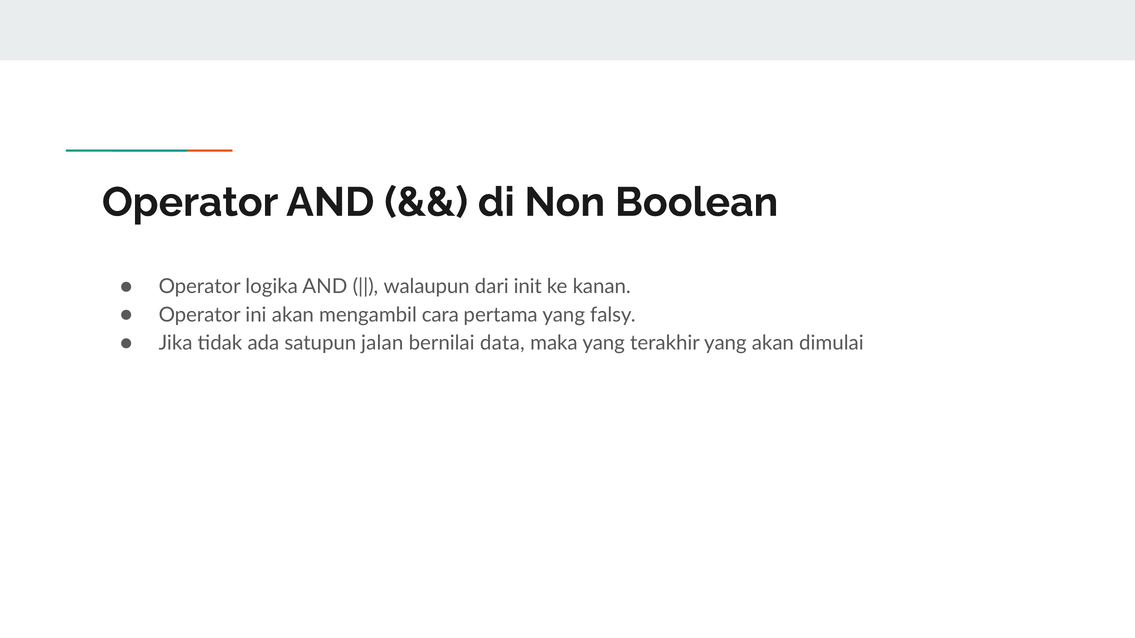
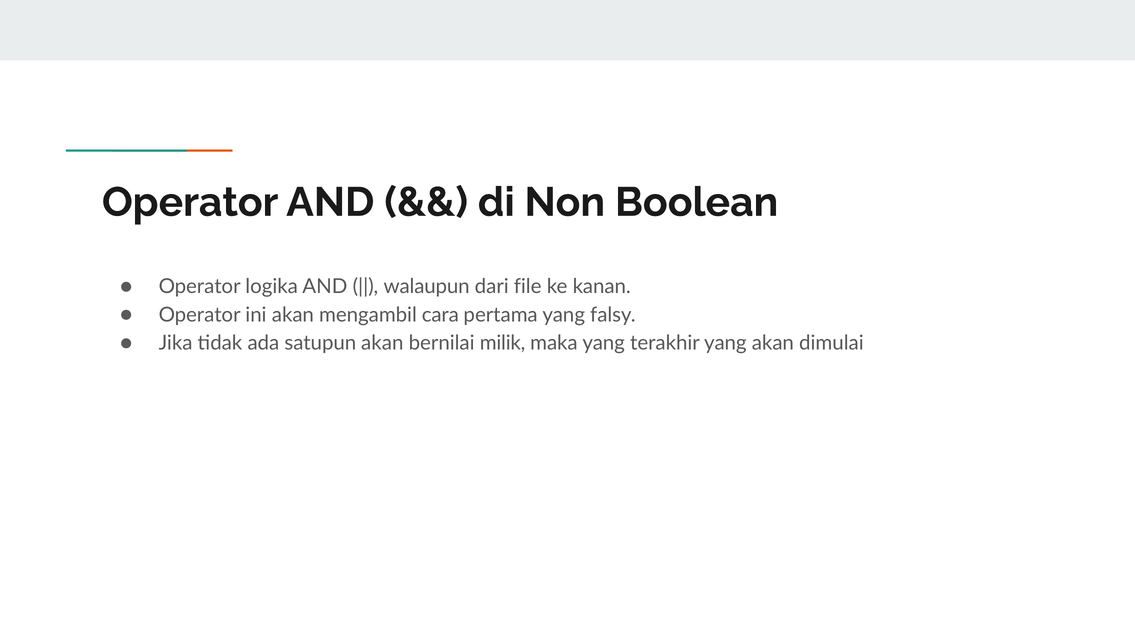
init: init -> file
satupun jalan: jalan -> akan
data: data -> milik
